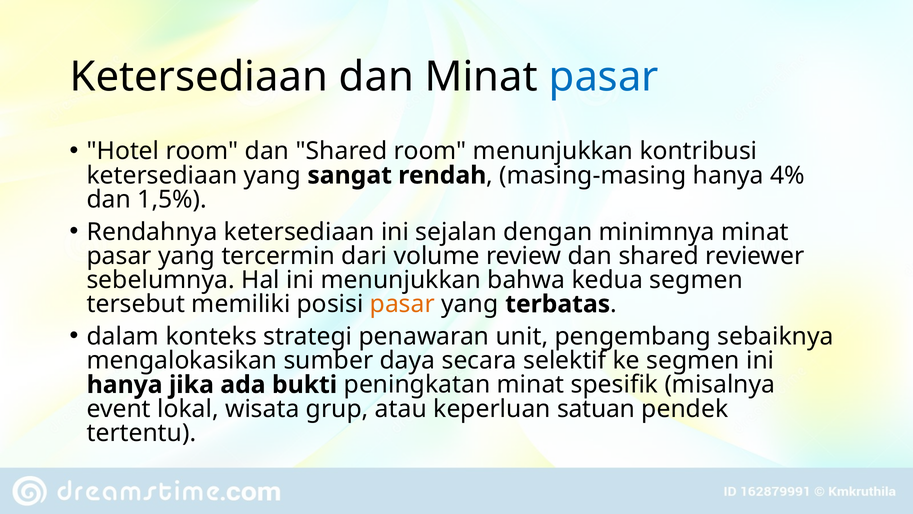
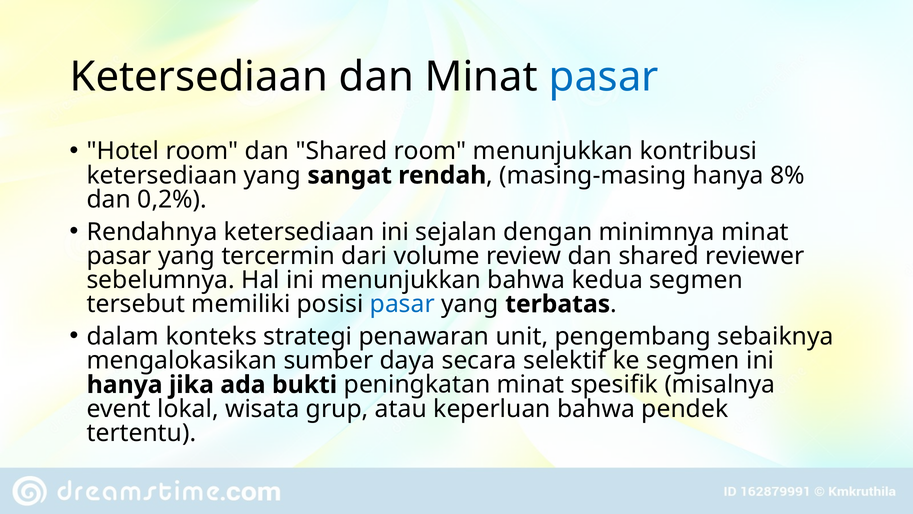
4%: 4% -> 8%
1,5%: 1,5% -> 0,2%
pasar at (402, 304) colour: orange -> blue
keperluan satuan: satuan -> bahwa
